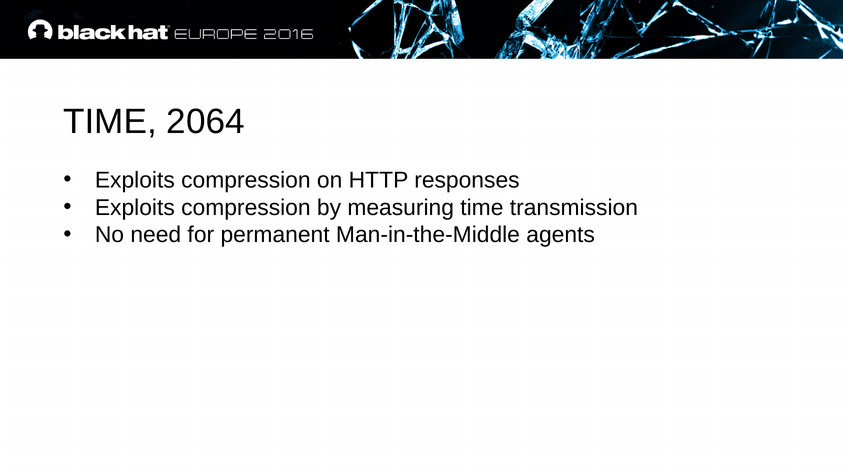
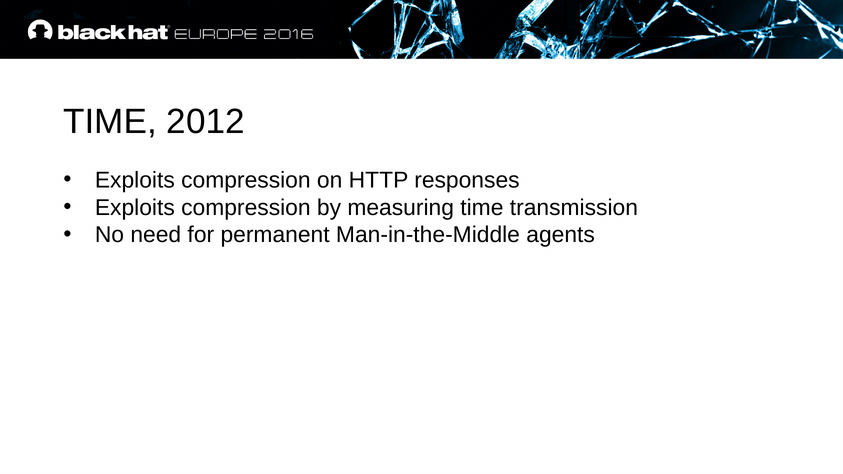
2064: 2064 -> 2012
